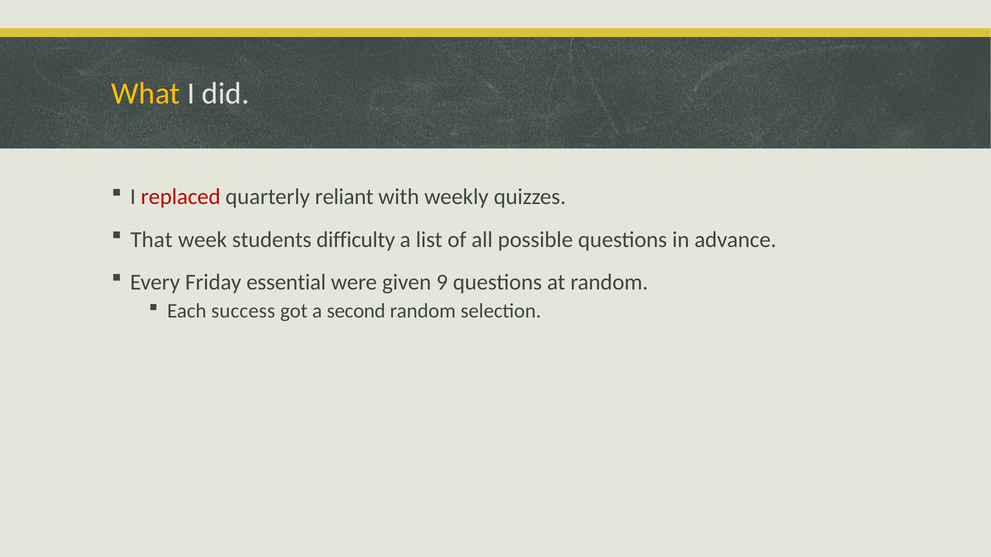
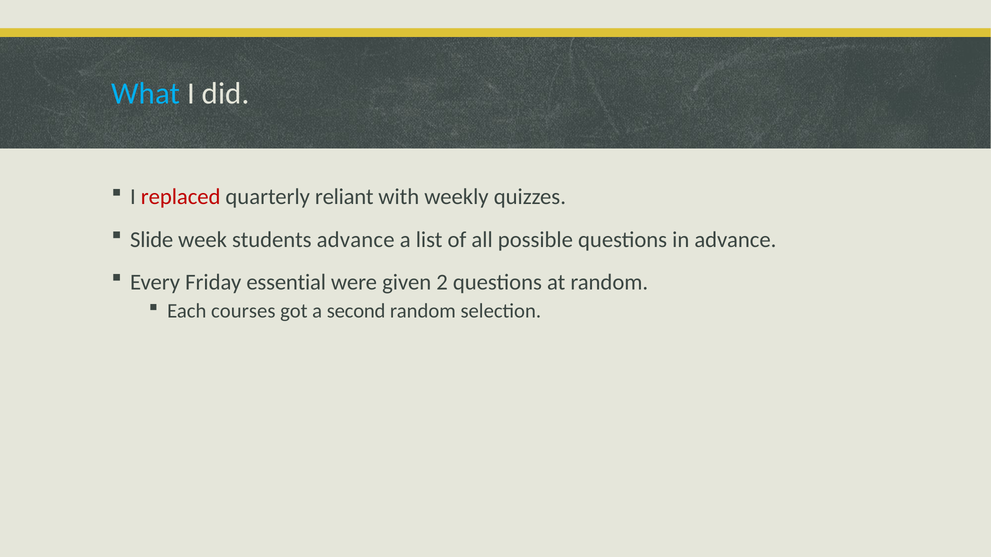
What colour: yellow -> light blue
That: That -> Slide
students difficulty: difficulty -> advance
9: 9 -> 2
success: success -> courses
